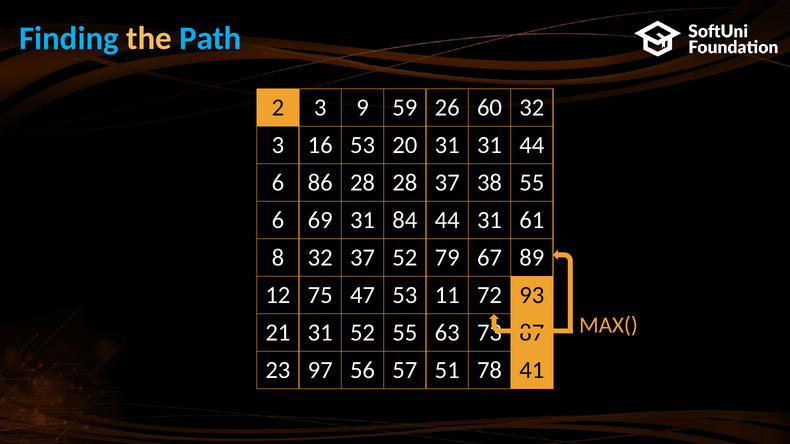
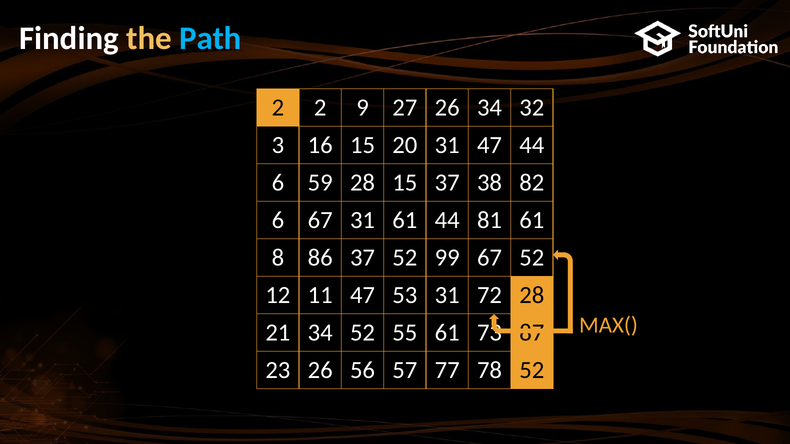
Finding colour: light blue -> white
2 3: 3 -> 2
59: 59 -> 27
26 60: 60 -> 34
16 53: 53 -> 15
31 31: 31 -> 47
86: 86 -> 59
28 28: 28 -> 15
38 55: 55 -> 82
6 69: 69 -> 67
31 84: 84 -> 61
44 31: 31 -> 81
8 32: 32 -> 86
79: 79 -> 99
67 89: 89 -> 52
75: 75 -> 11
53 11: 11 -> 31
72 93: 93 -> 28
21 31: 31 -> 34
55 63: 63 -> 61
23 97: 97 -> 26
51: 51 -> 77
78 41: 41 -> 52
